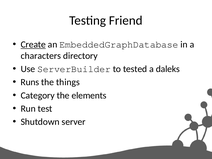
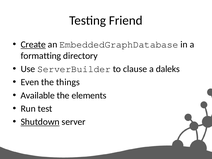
characters: characters -> formatting
tested: tested -> clause
Runs: Runs -> Even
Category: Category -> Available
Shutdown underline: none -> present
